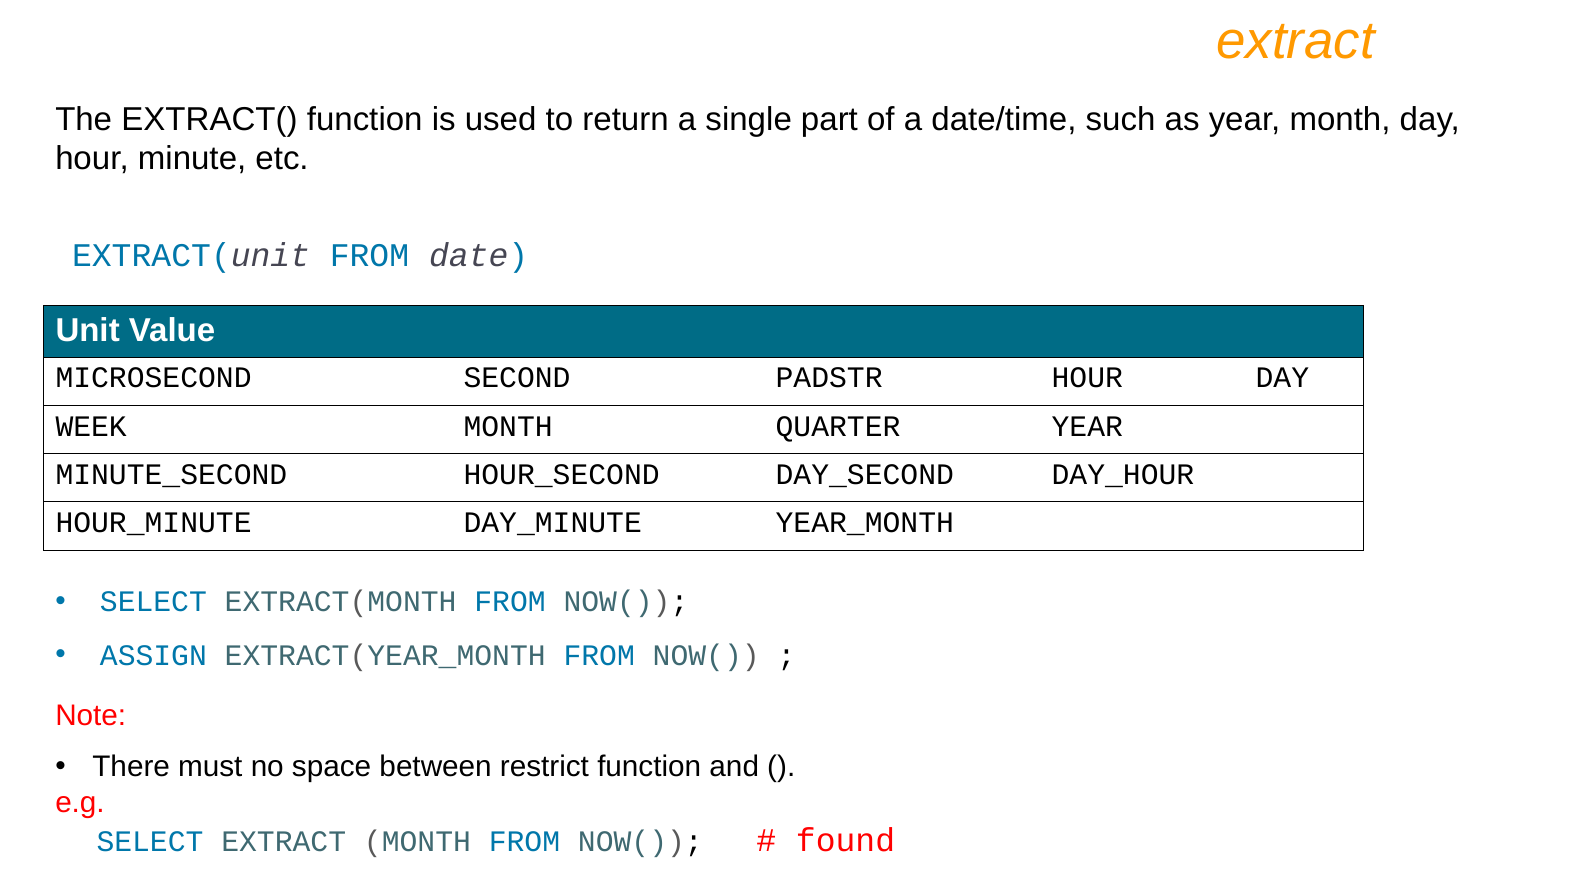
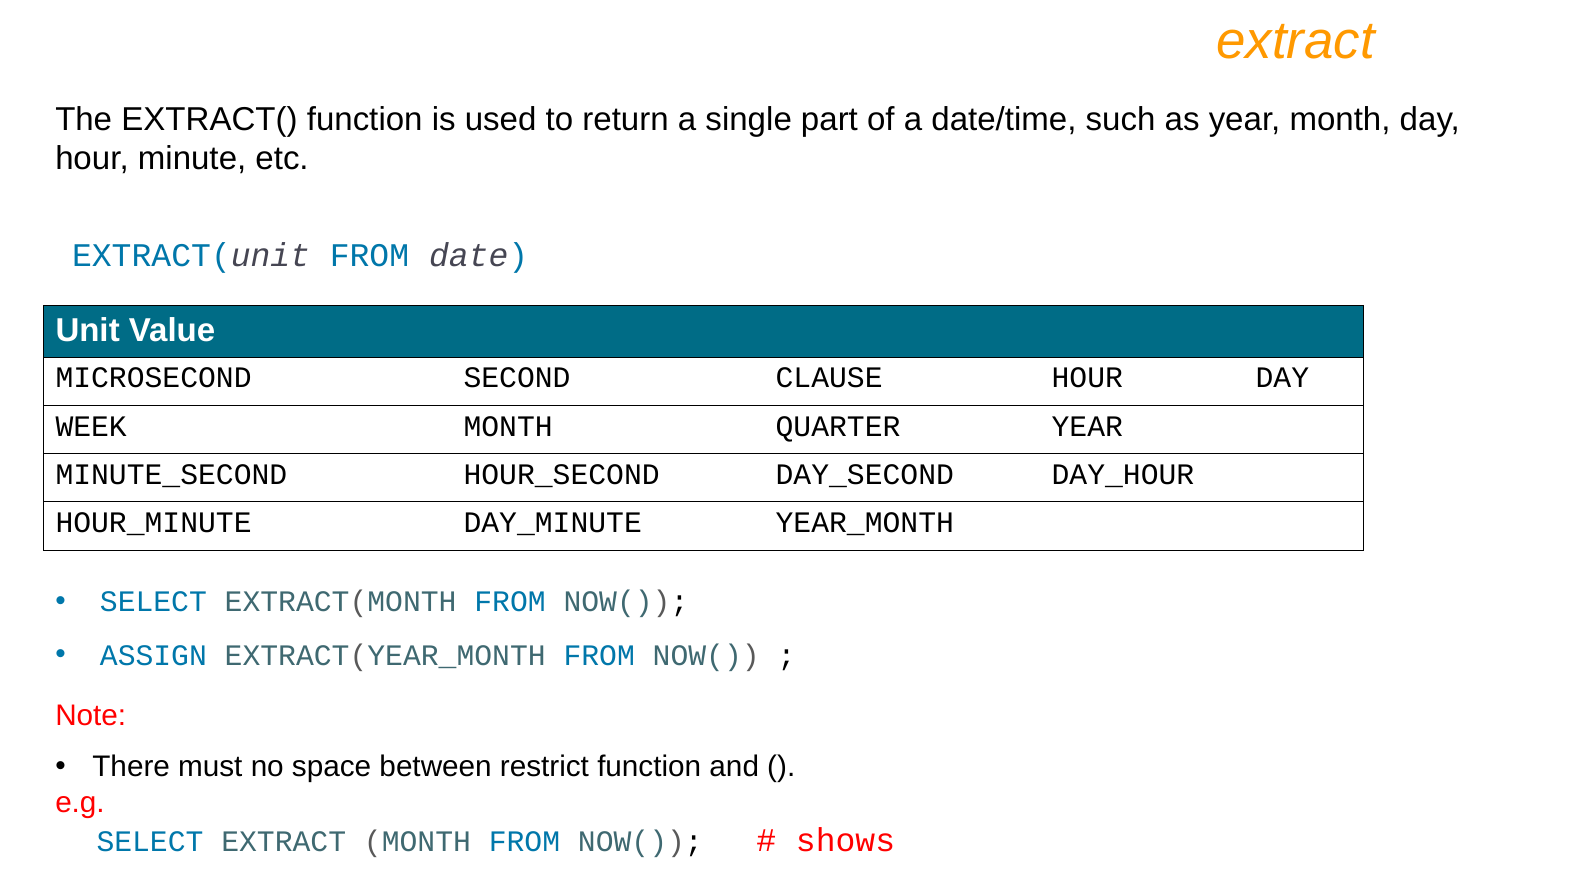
PADSTR: PADSTR -> CLAUSE
found: found -> shows
